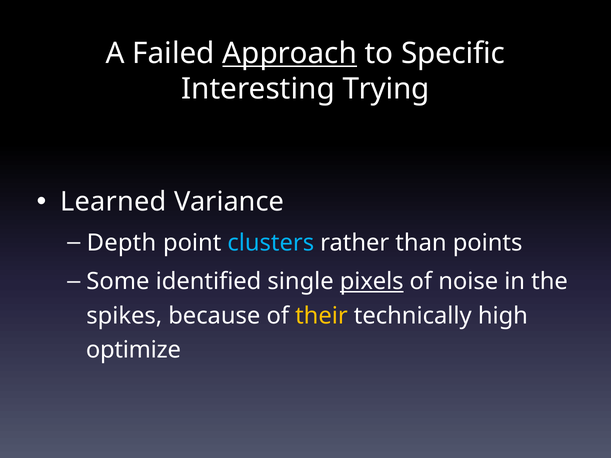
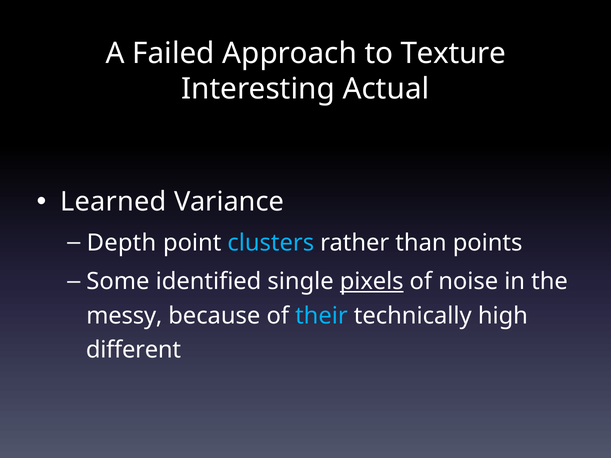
Approach underline: present -> none
Specific: Specific -> Texture
Trying: Trying -> Actual
spikes: spikes -> messy
their colour: yellow -> light blue
optimize: optimize -> different
